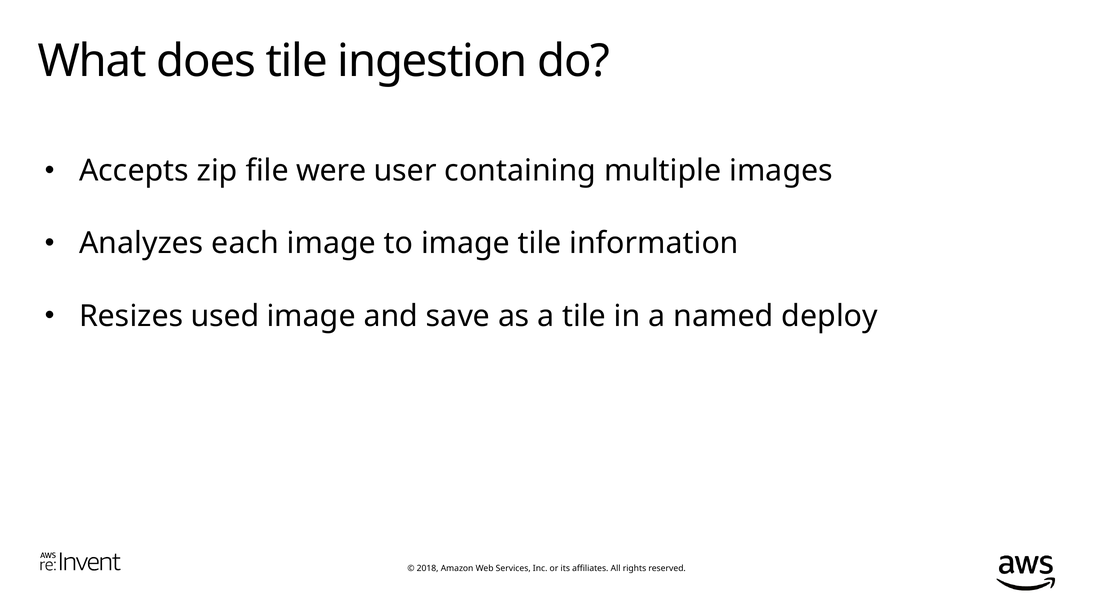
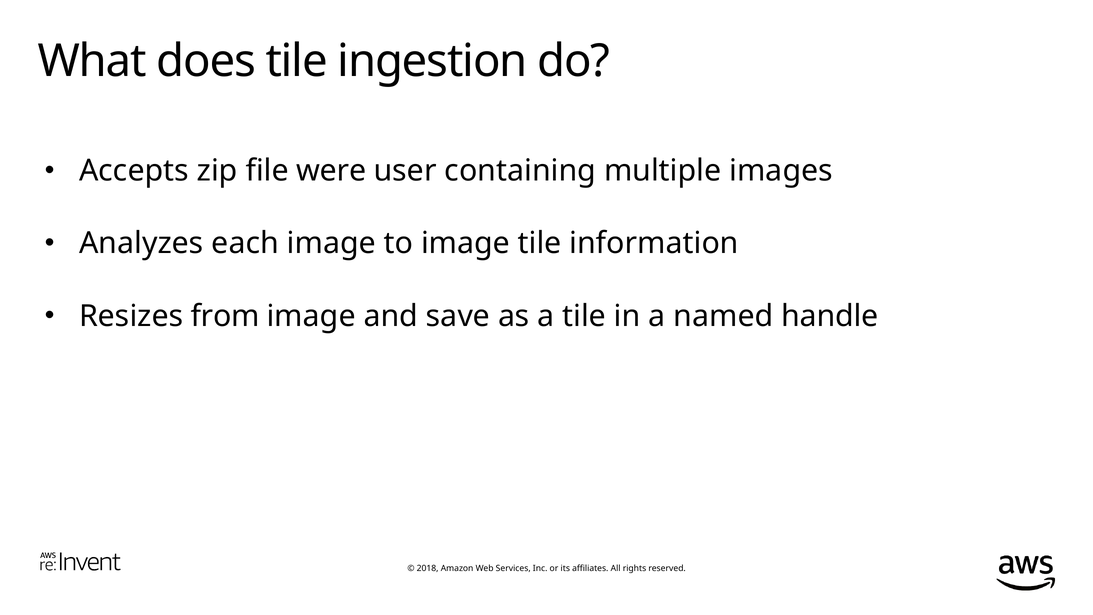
used: used -> from
deploy: deploy -> handle
